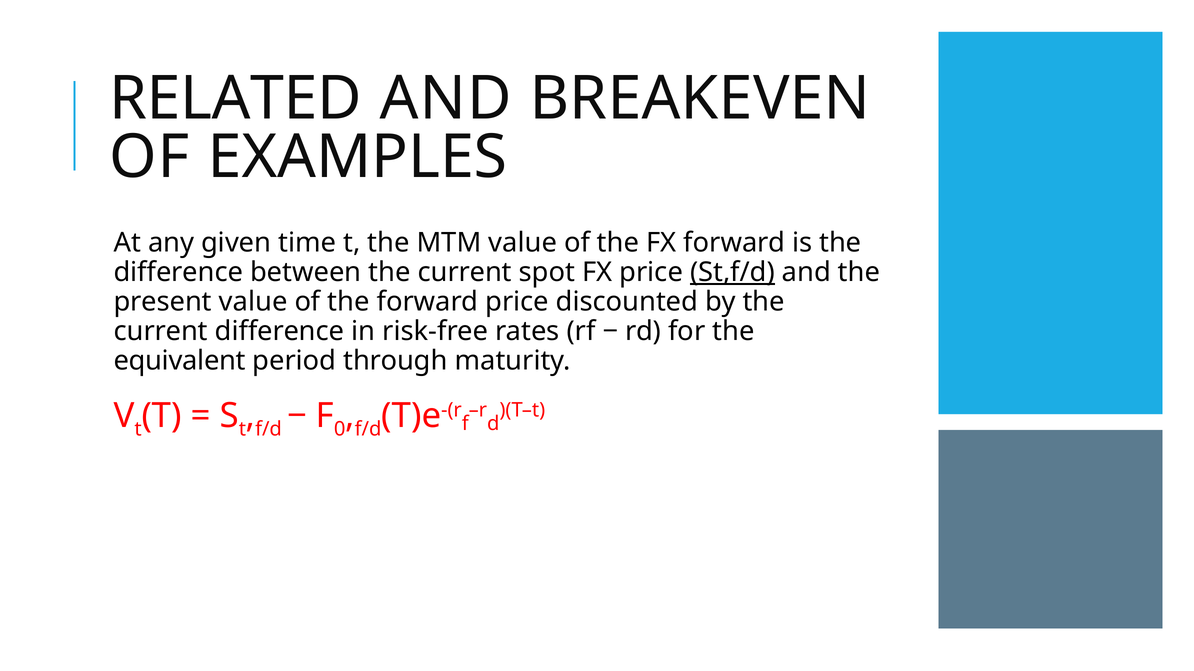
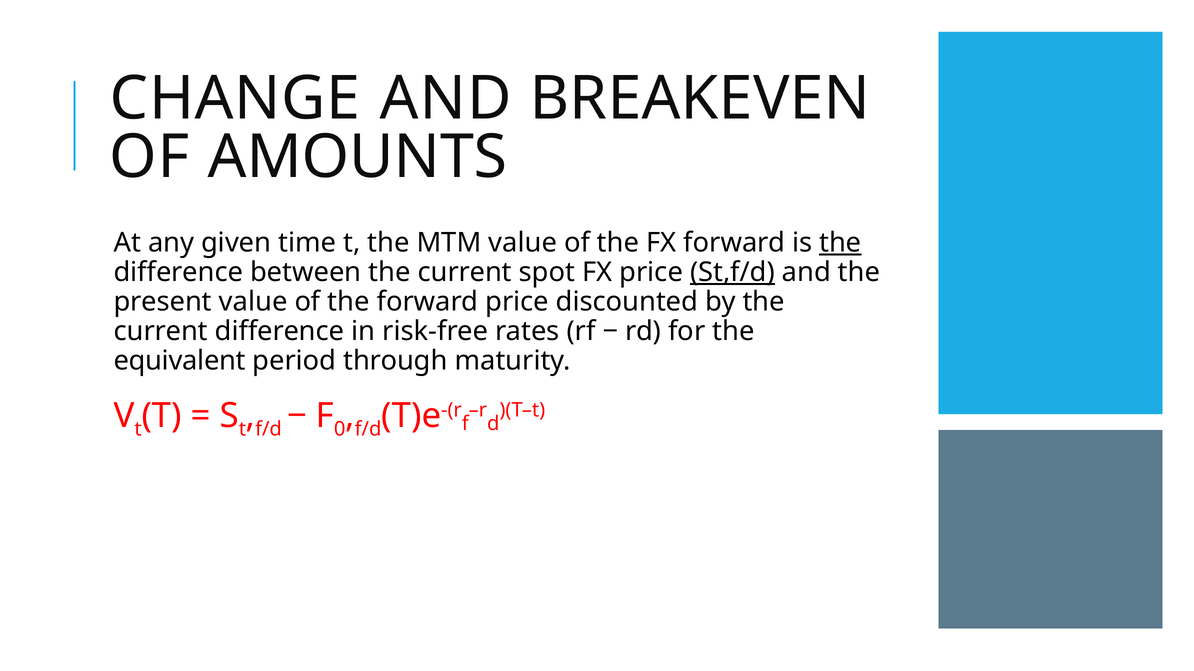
RELATED: RELATED -> CHANGE
EXAMPLES: EXAMPLES -> AMOUNTS
the at (840, 243) underline: none -> present
